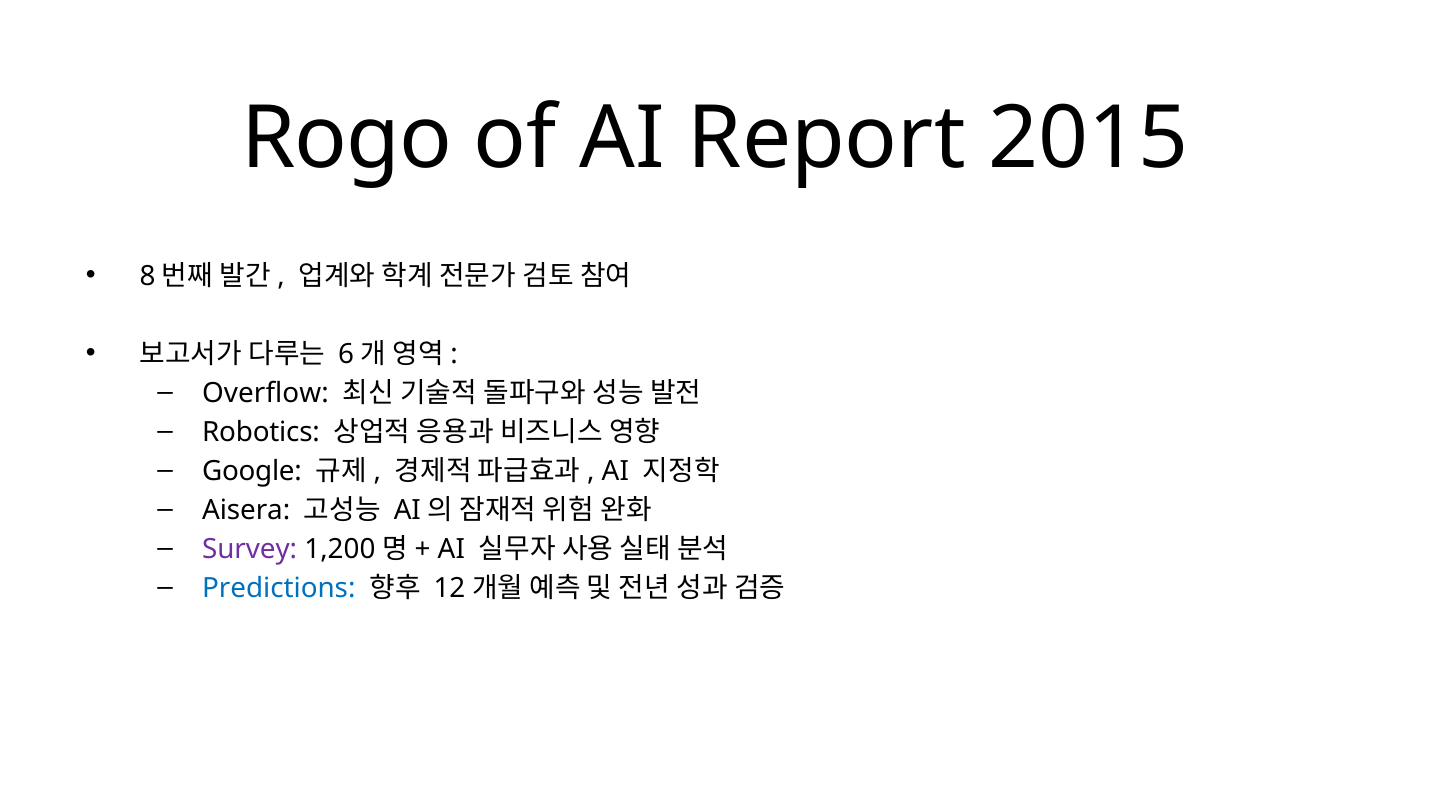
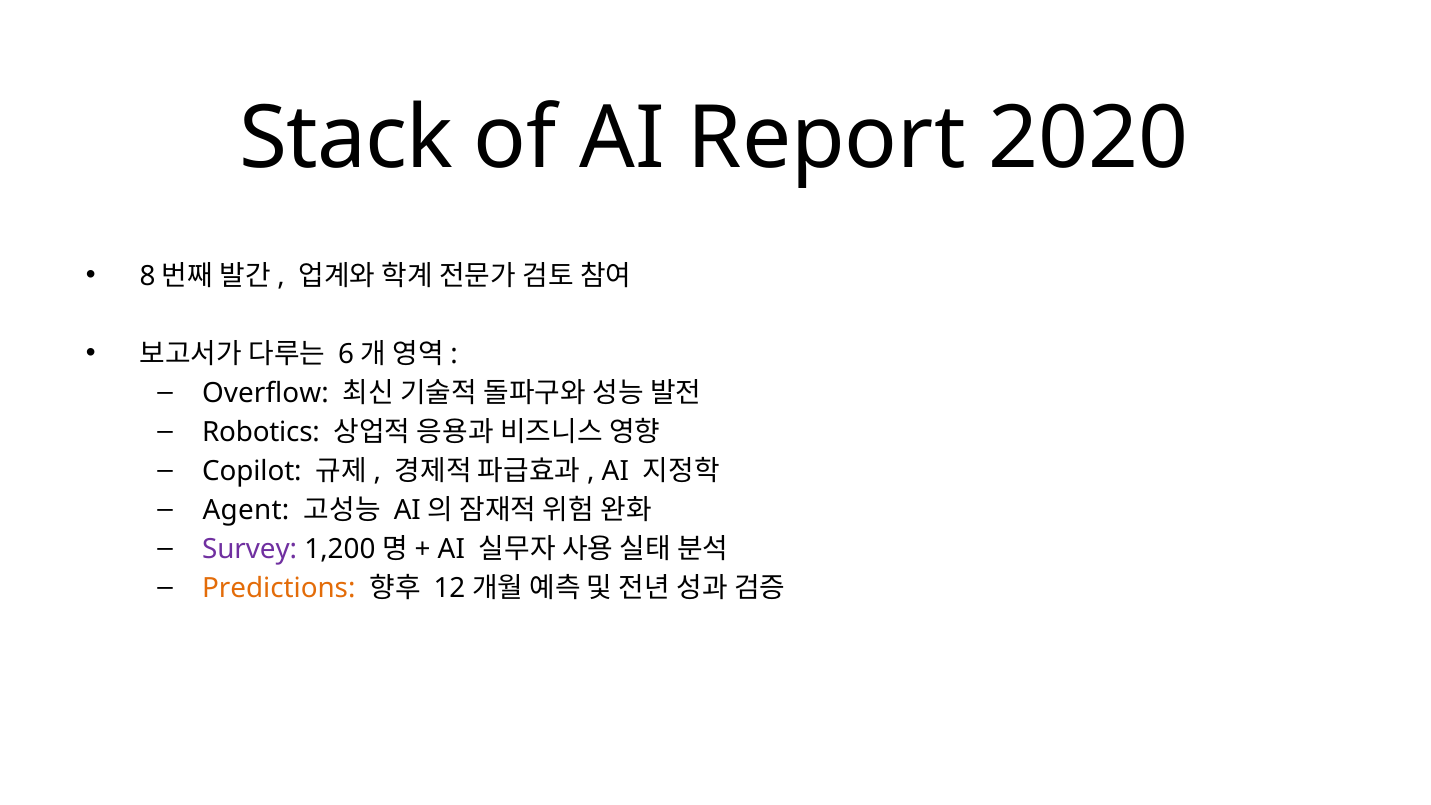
Rogo: Rogo -> Stack
2015: 2015 -> 2020
Google: Google -> Copilot
Aisera: Aisera -> Agent
Predictions colour: blue -> orange
